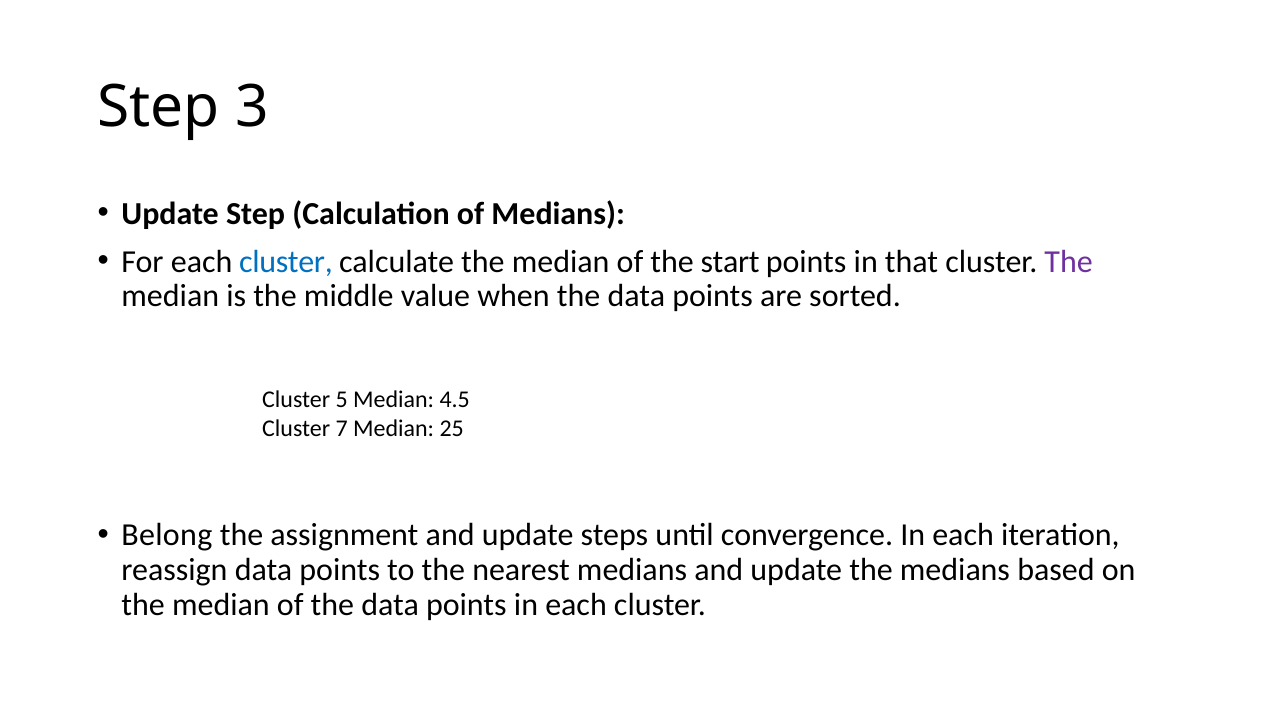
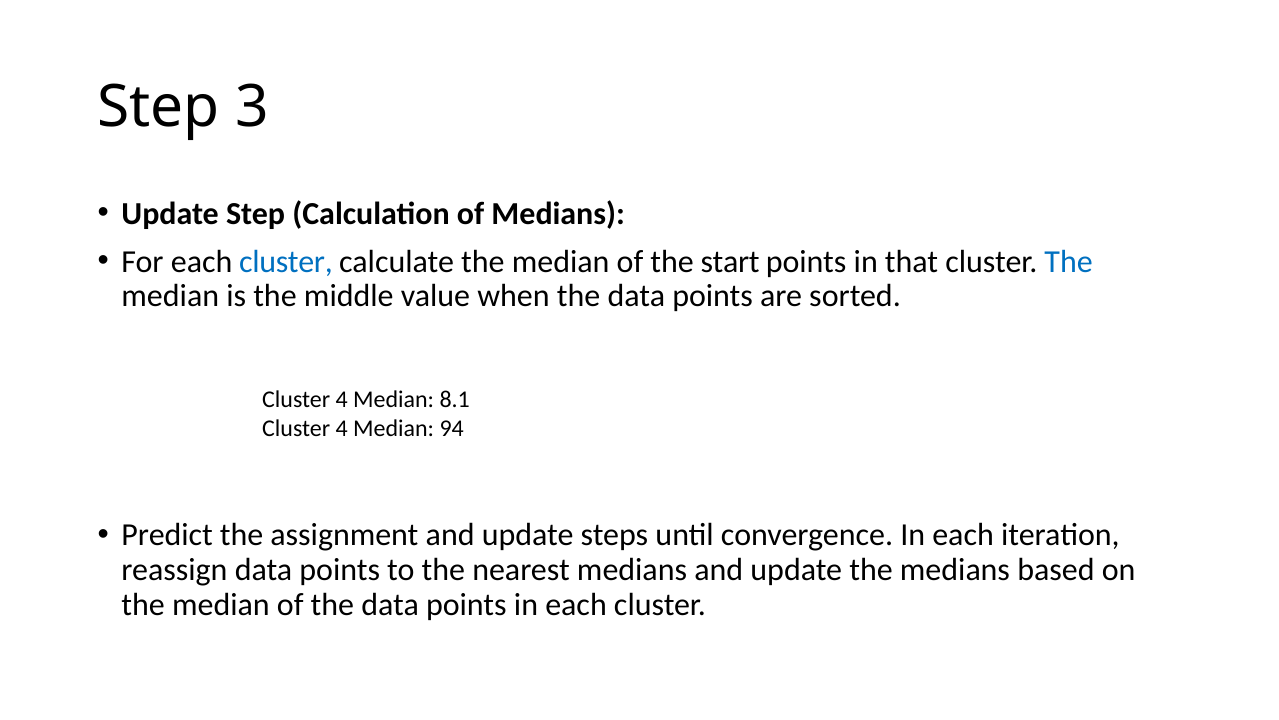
The at (1069, 261) colour: purple -> blue
5 at (342, 399): 5 -> 4
4.5: 4.5 -> 8.1
7 at (342, 428): 7 -> 4
25: 25 -> 94
Belong: Belong -> Predict
